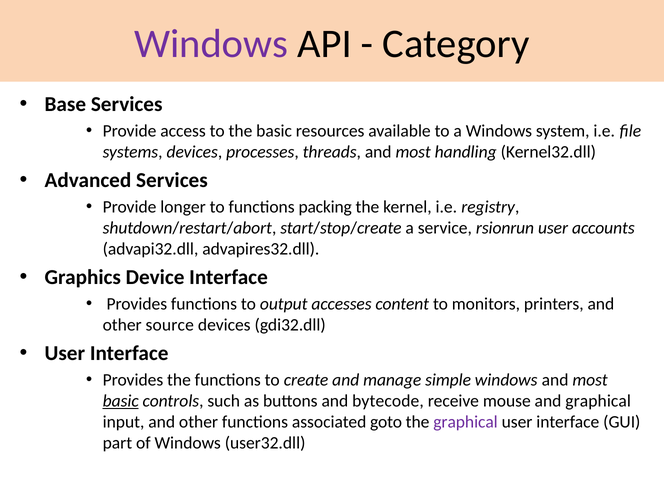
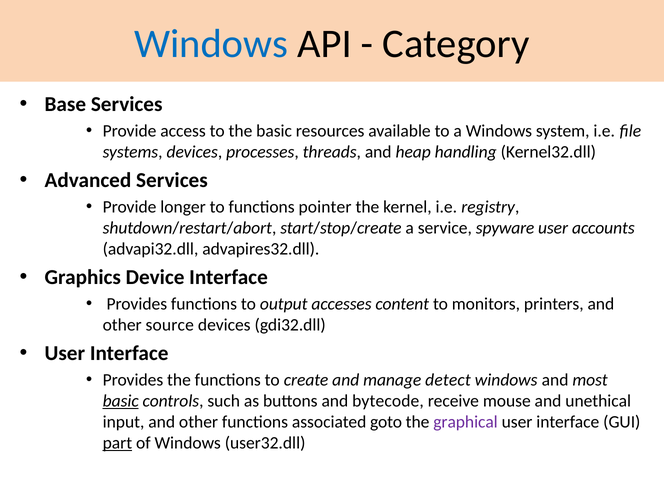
Windows at (211, 44) colour: purple -> blue
threads and most: most -> heap
packing: packing -> pointer
rsionrun: rsionrun -> spyware
simple: simple -> detect
and graphical: graphical -> unethical
part underline: none -> present
